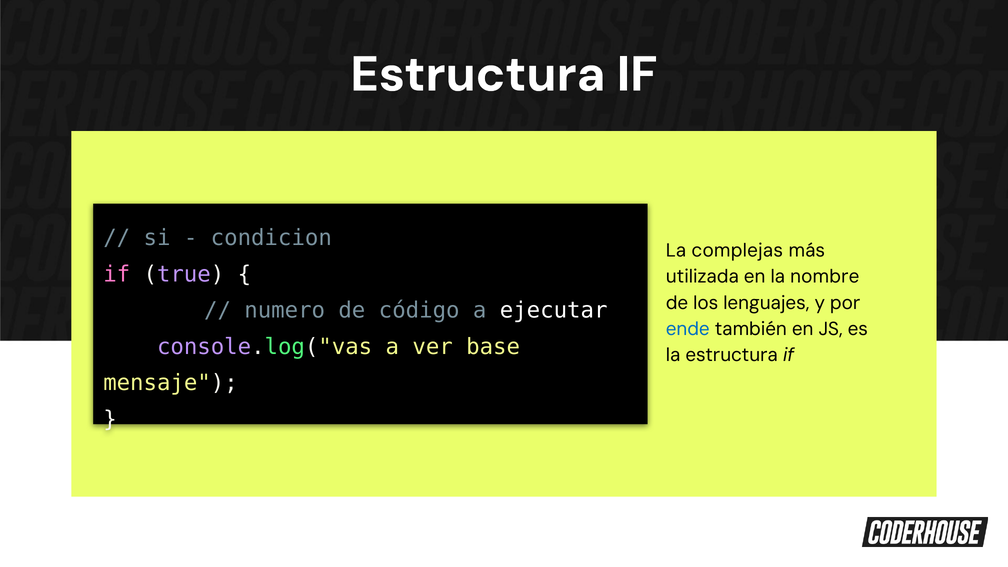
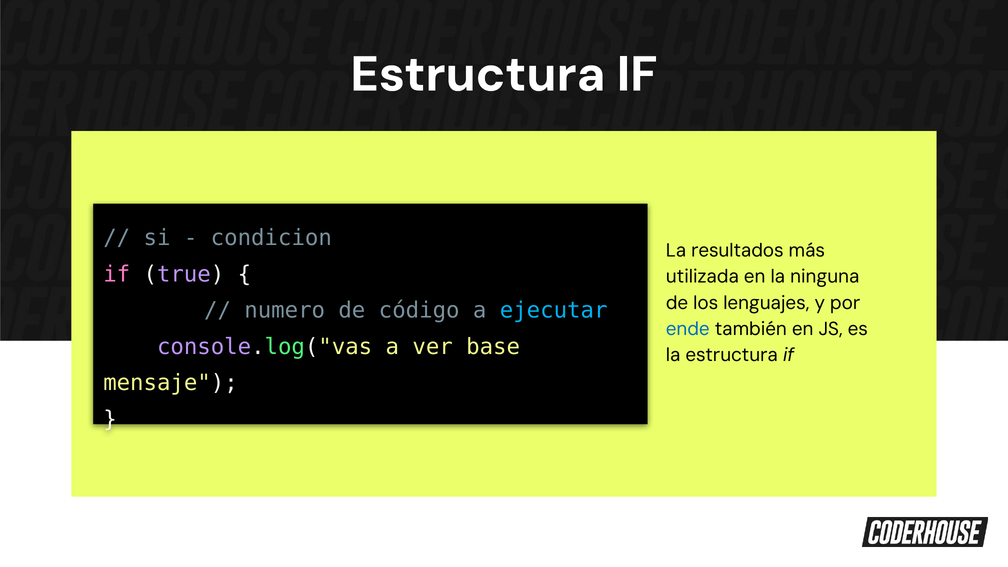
complejas: complejas -> resultados
nombre: nombre -> ninguna
ejecutar colour: white -> light blue
